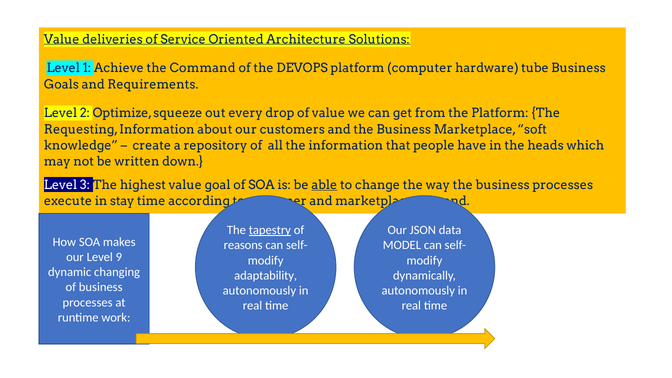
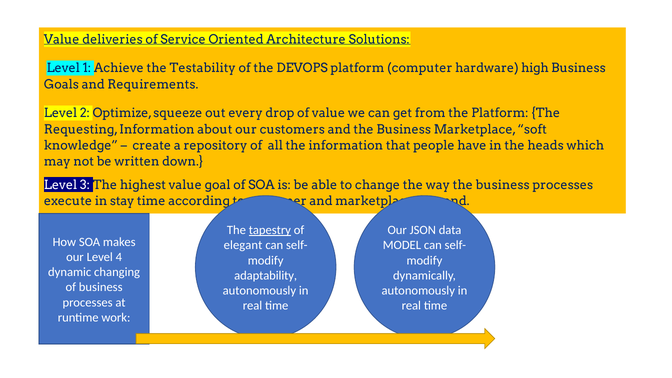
Command: Command -> Testability
tube: tube -> high
able underline: present -> none
reasons: reasons -> elegant
9: 9 -> 4
